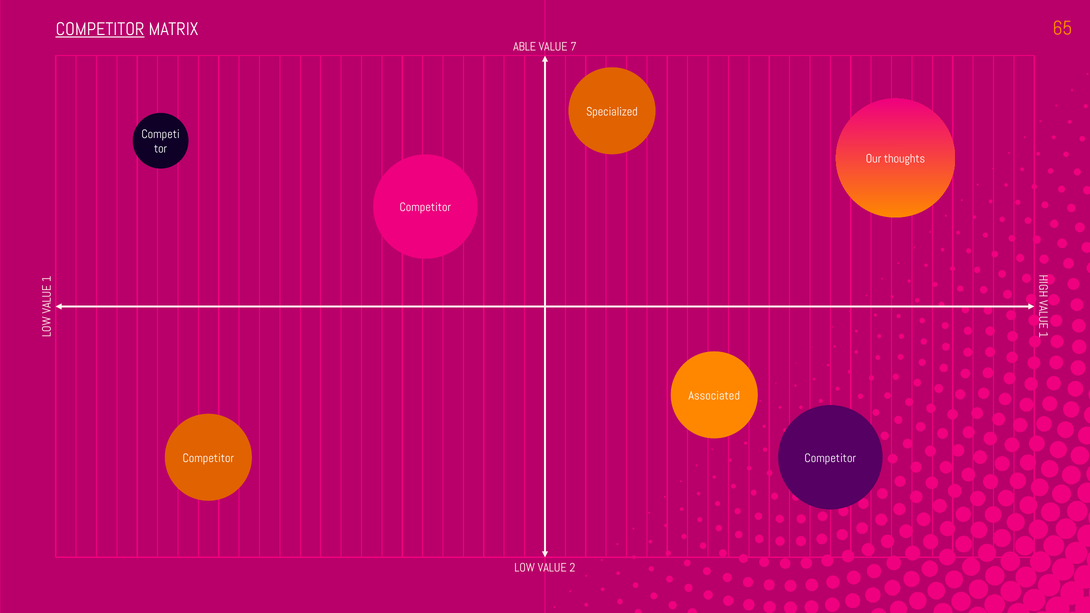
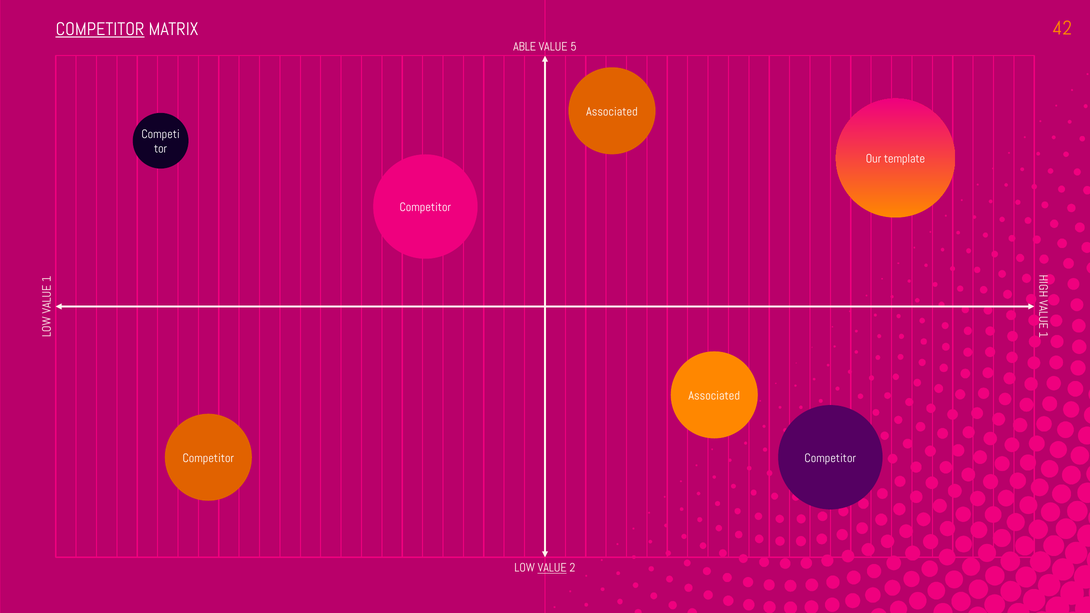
65: 65 -> 42
7: 7 -> 5
Specialized at (612, 112): Specialized -> Associated
thoughts: thoughts -> template
VALUE at (552, 568) underline: none -> present
